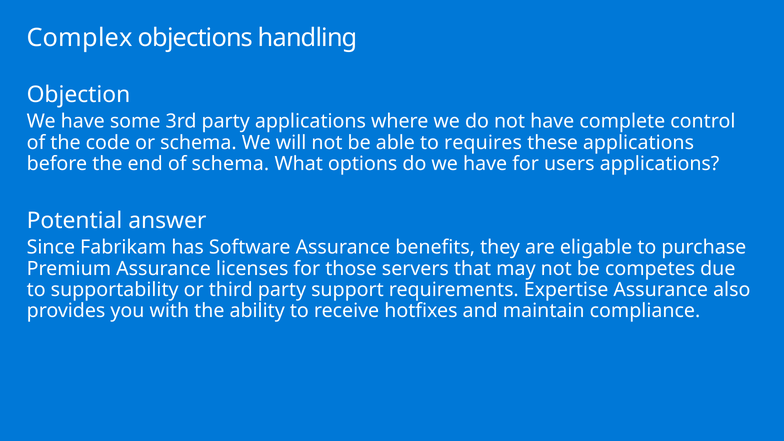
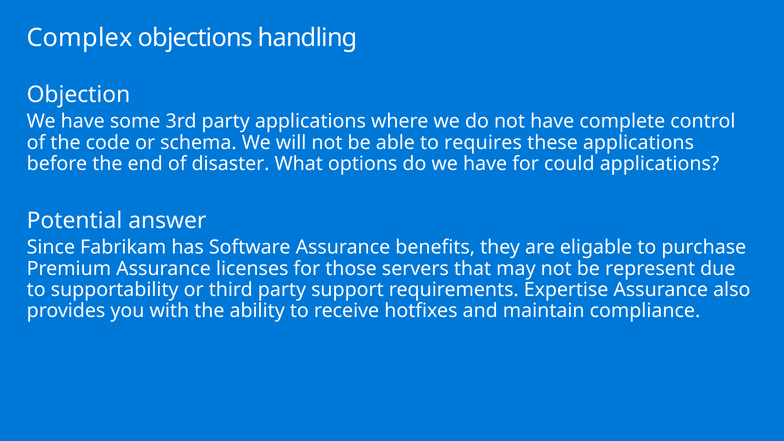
of schema: schema -> disaster
users: users -> could
competes: competes -> represent
